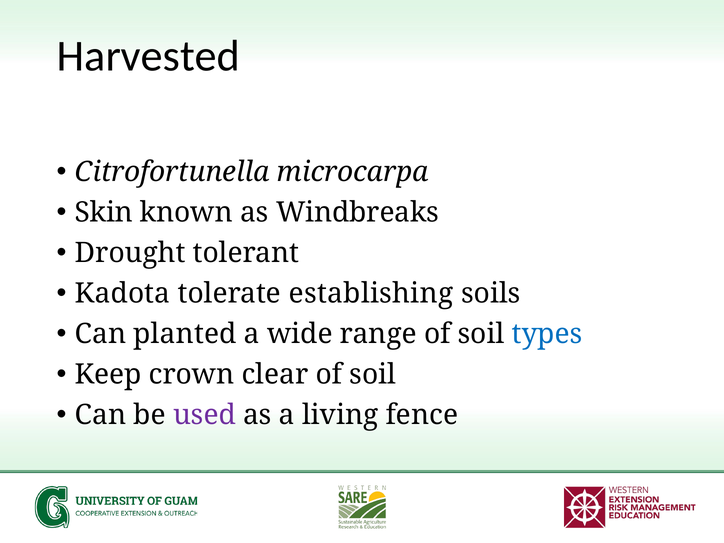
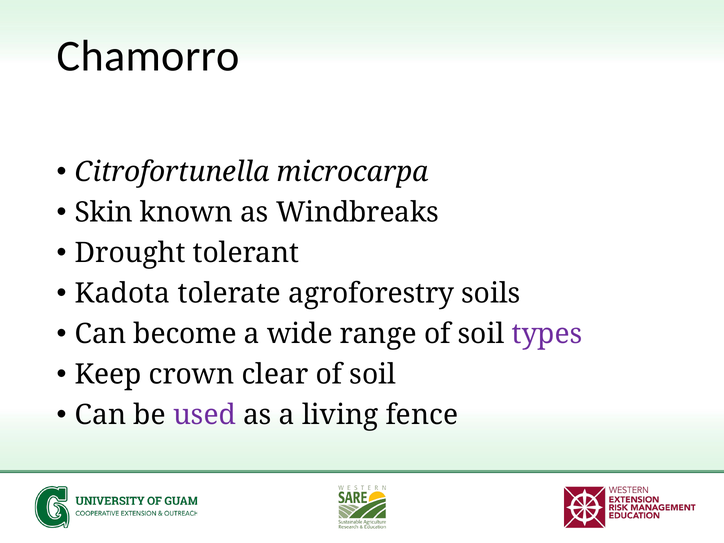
Harvested: Harvested -> Chamorro
establishing: establishing -> agroforestry
planted: planted -> become
types colour: blue -> purple
